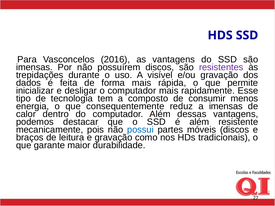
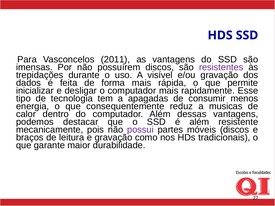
2016: 2016 -> 2011
composto: composto -> apagadas
a imensas: imensas -> musicas
possui colour: blue -> purple
